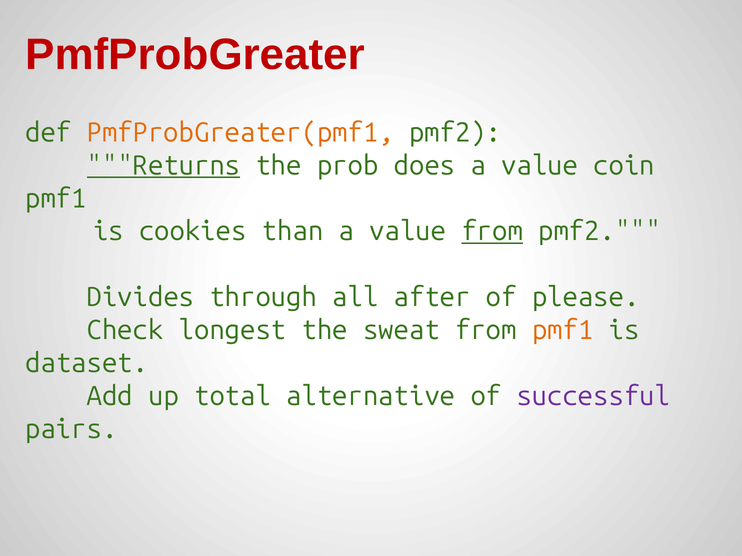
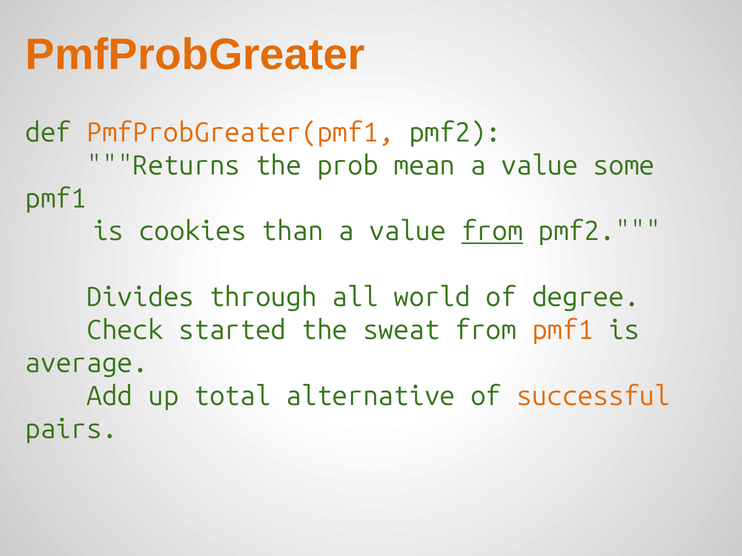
PmfProbGreater colour: red -> orange
Returns underline: present -> none
does: does -> mean
coin: coin -> some
after: after -> world
please: please -> degree
longest: longest -> started
dataset: dataset -> average
successful colour: purple -> orange
